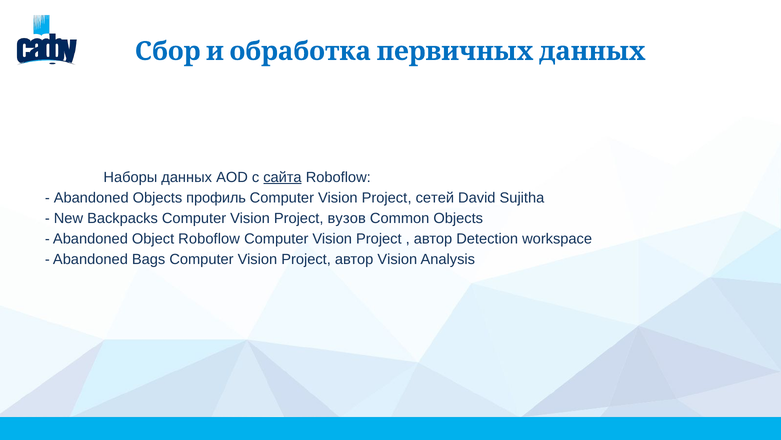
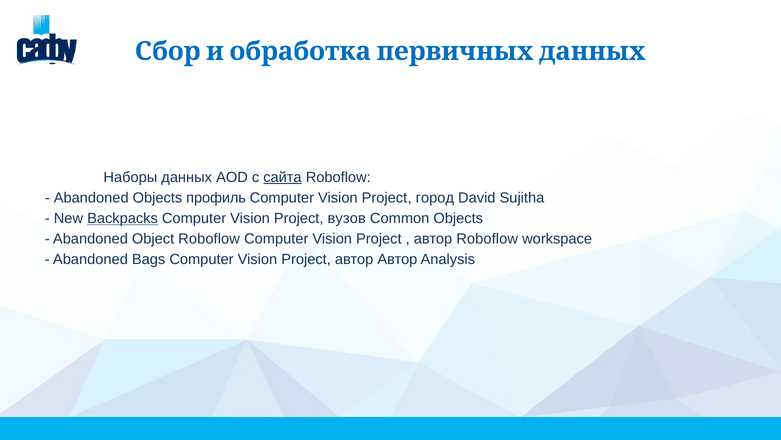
сетей: сетей -> город
Backpacks underline: none -> present
автор Detection: Detection -> Roboflow
автор Vision: Vision -> Автор
